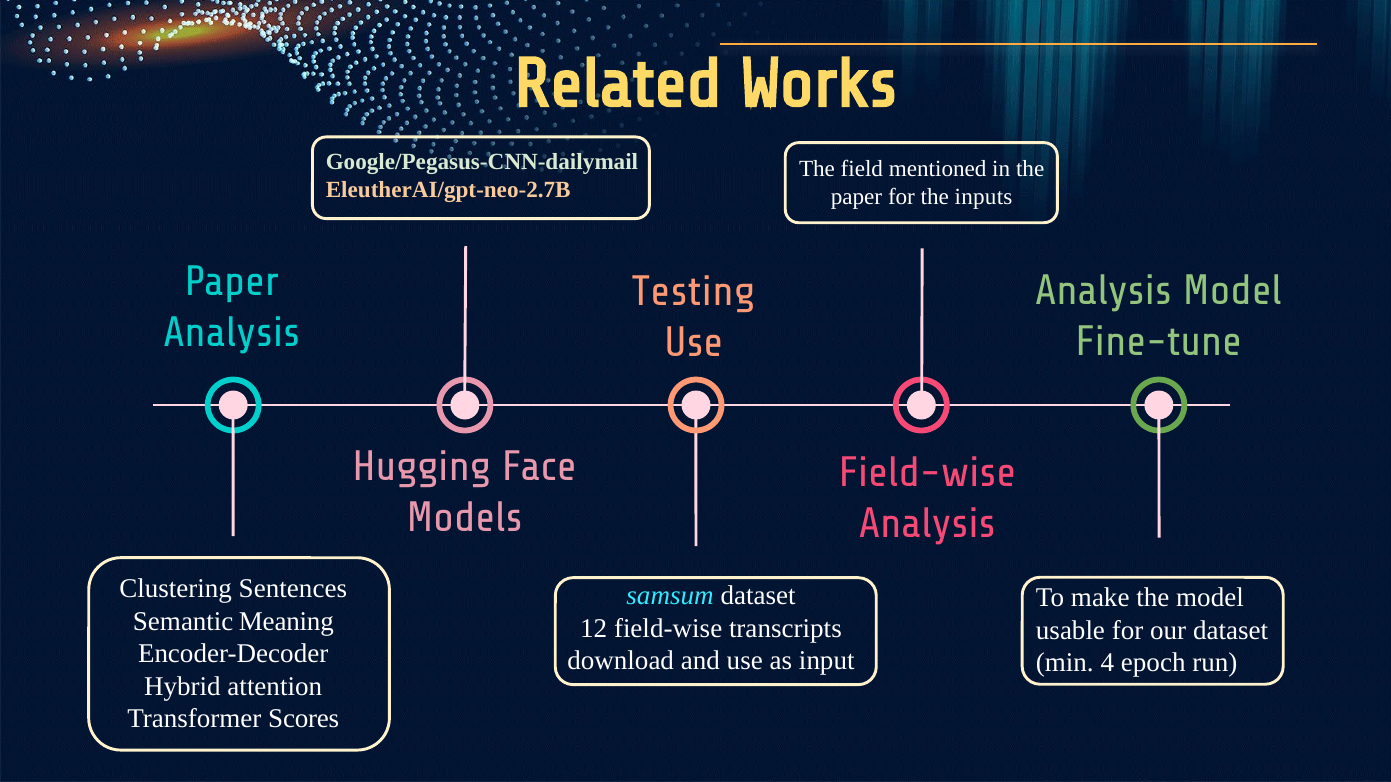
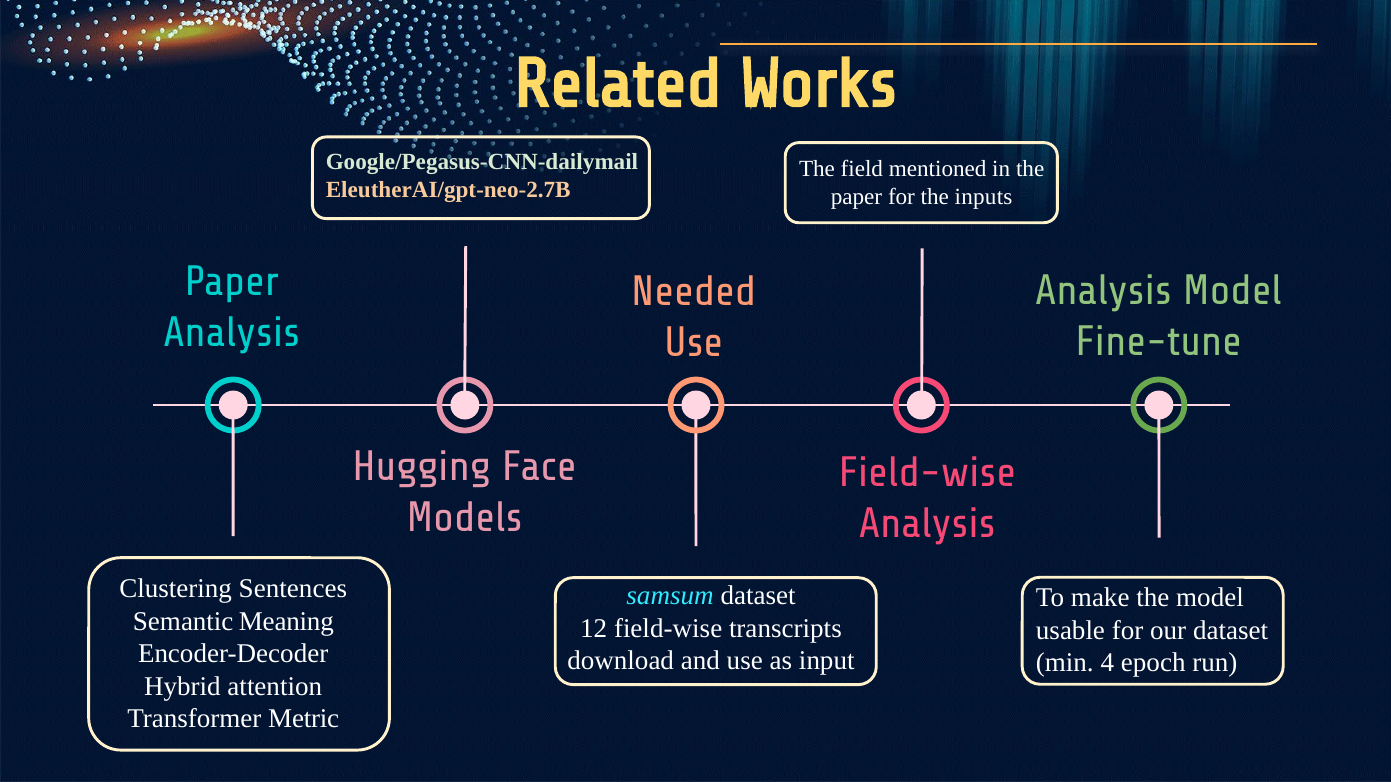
Testing: Testing -> Needed
Scores: Scores -> Metric
